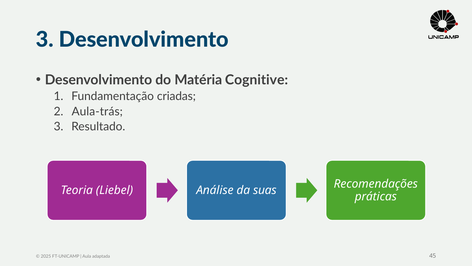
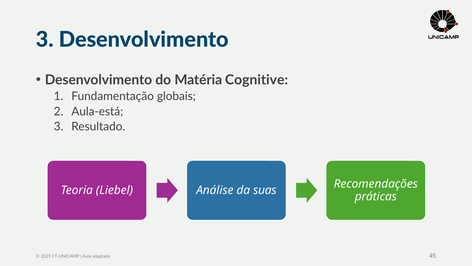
criadas: criadas -> globais
Aula-trás: Aula-trás -> Aula-está
